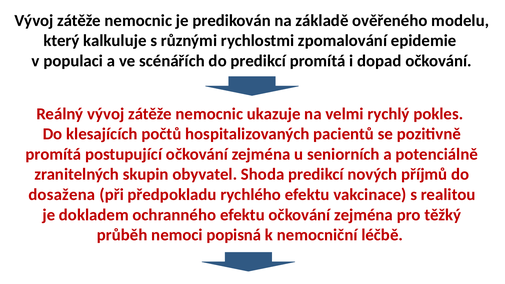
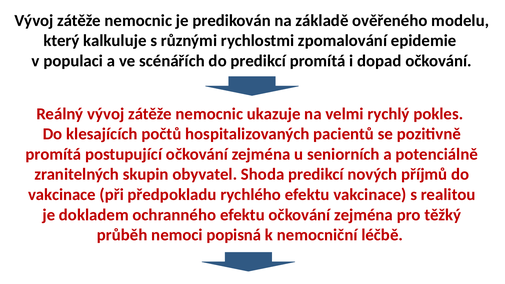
dosažena at (62, 195): dosažena -> vakcinace
